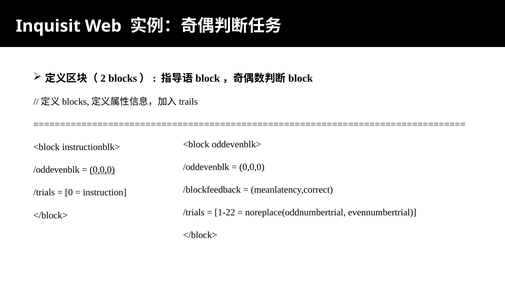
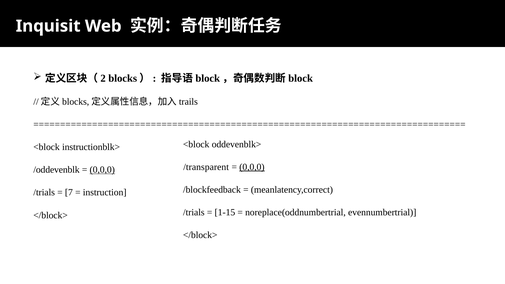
/oddevenblk at (206, 167): /oddevenblk -> /transparent
0,0,0 at (252, 167) underline: none -> present
0: 0 -> 7
1-22: 1-22 -> 1-15
